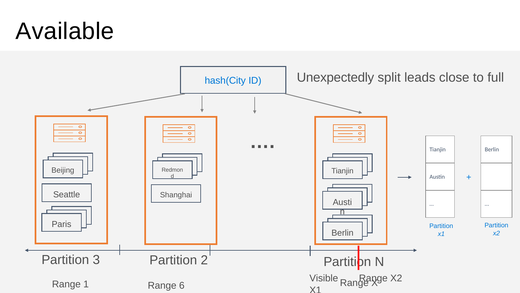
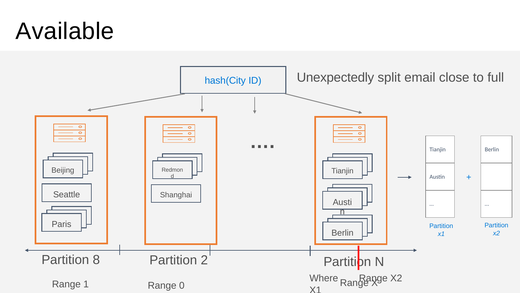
leads: leads -> email
3: 3 -> 8
Visible: Visible -> Where
6: 6 -> 0
